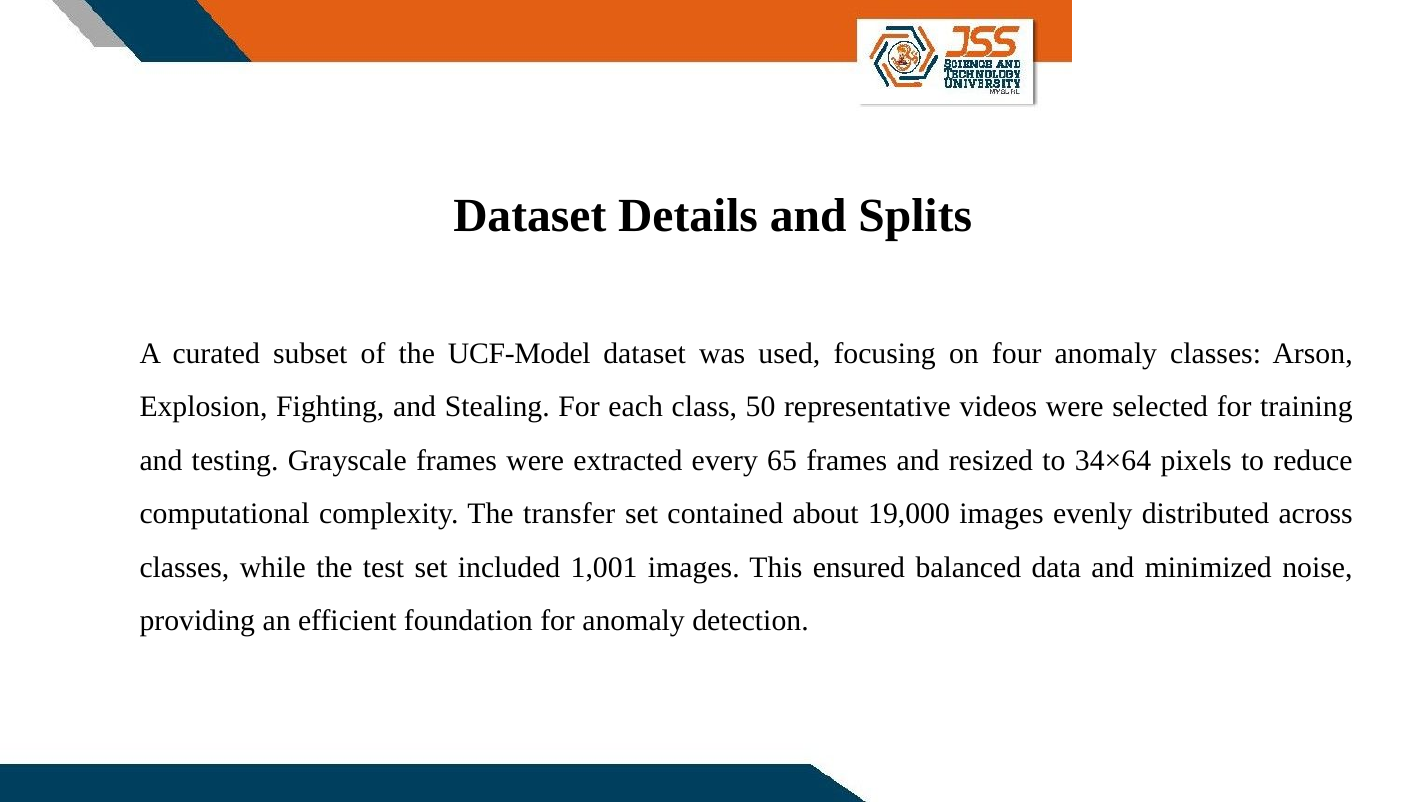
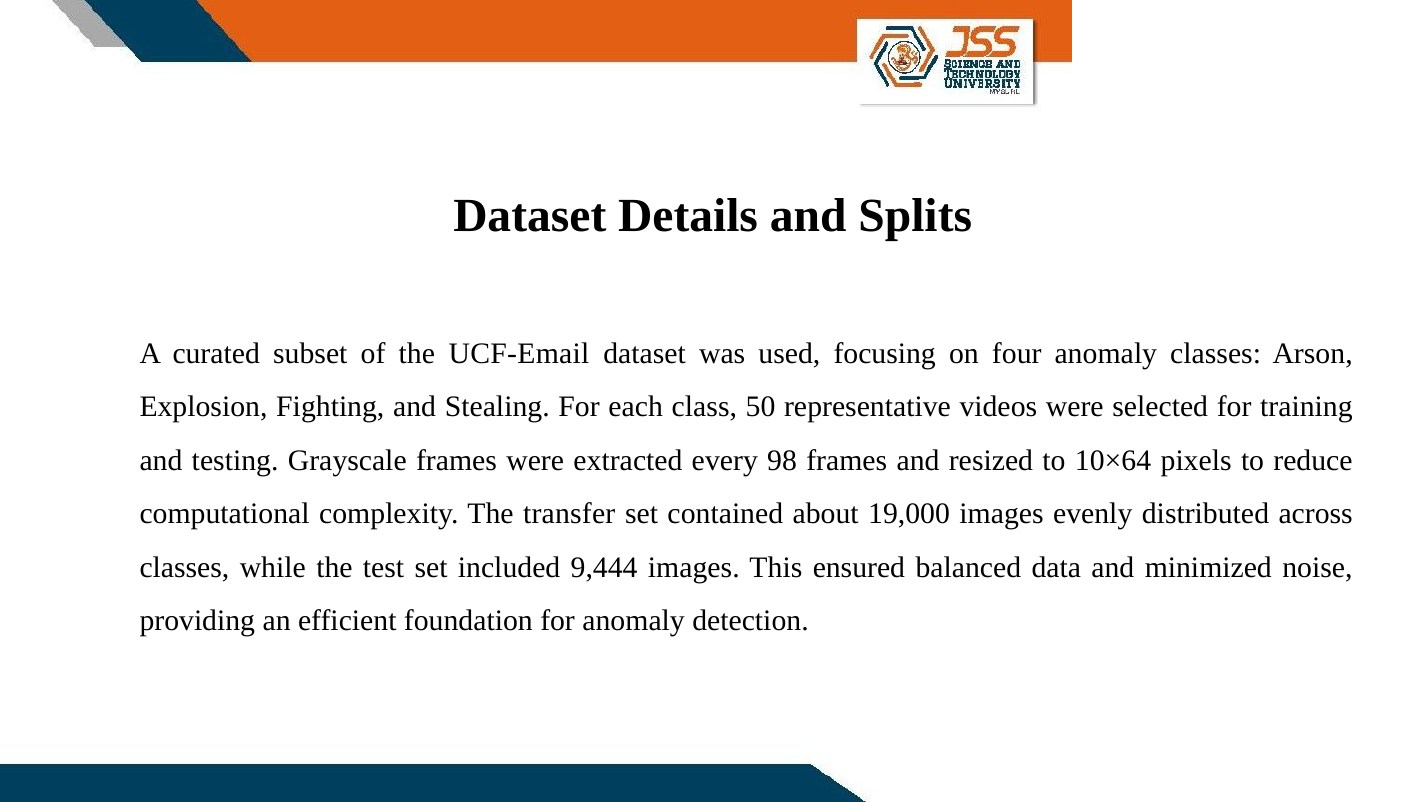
UCF-Model: UCF-Model -> UCF-Email
65: 65 -> 98
34×64: 34×64 -> 10×64
1,001: 1,001 -> 9,444
